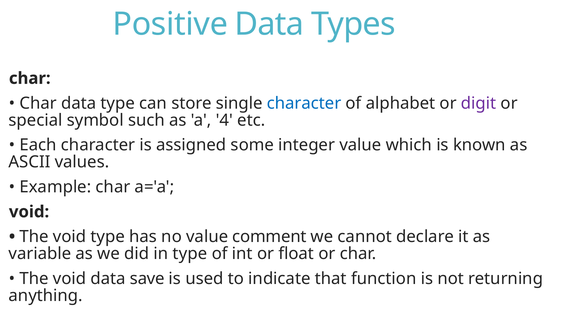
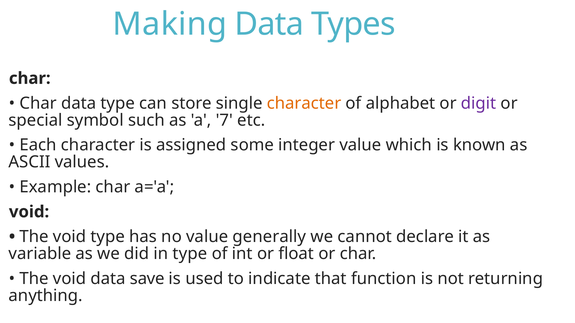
Positive: Positive -> Making
character at (304, 103) colour: blue -> orange
4: 4 -> 7
comment: comment -> generally
